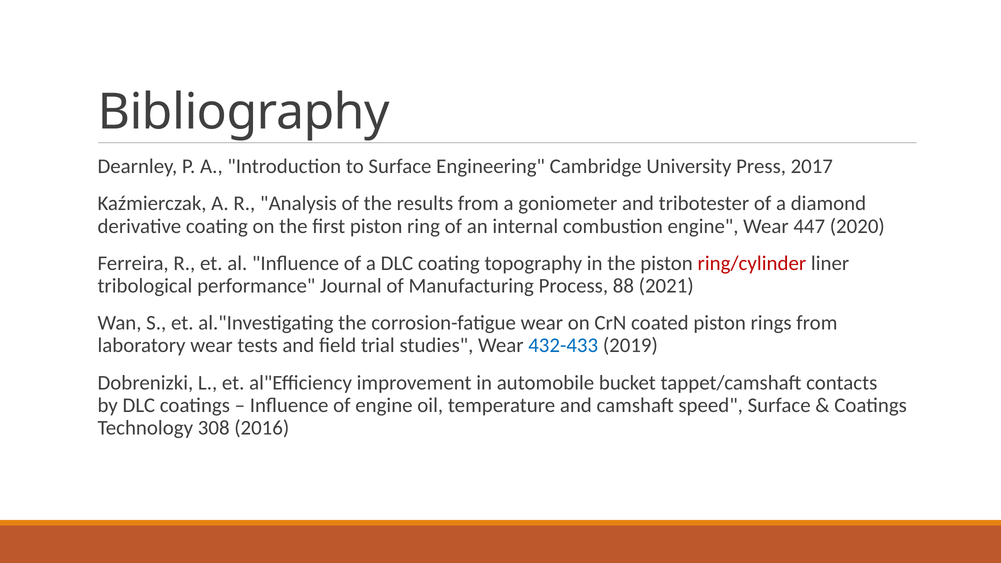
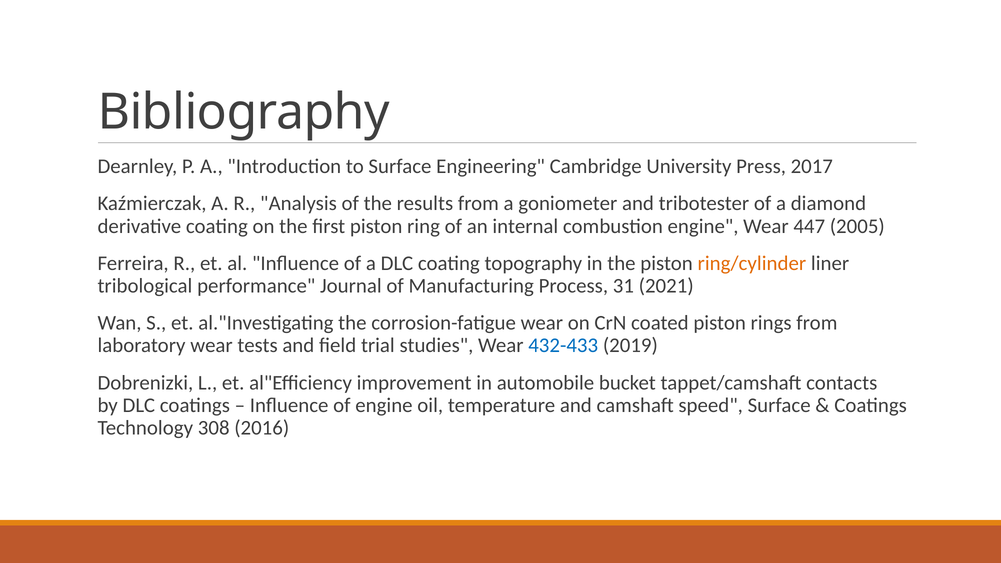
2020: 2020 -> 2005
ring/cylinder colour: red -> orange
88: 88 -> 31
